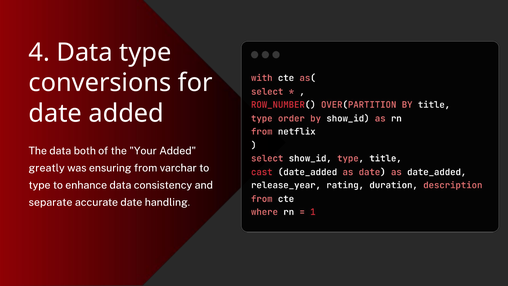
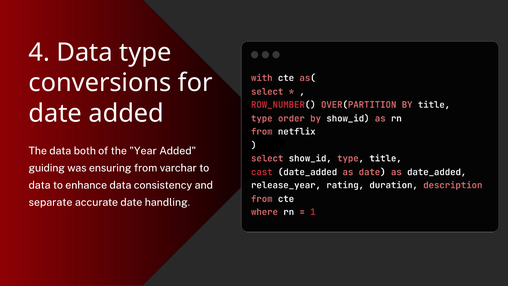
Your: Your -> Year
greatly: greatly -> guiding
type at (40, 185): type -> data
